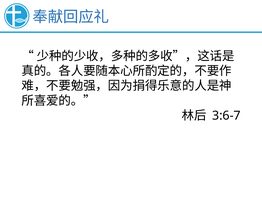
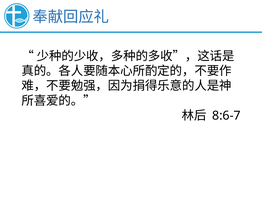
3:6-7: 3:6-7 -> 8:6-7
